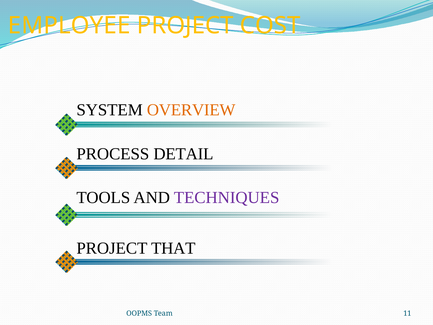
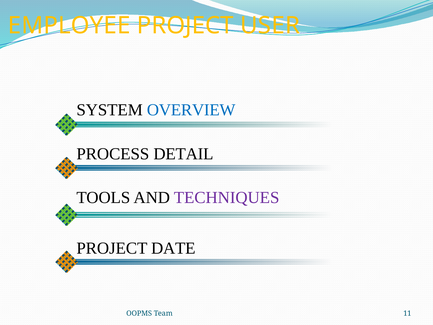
COST: COST -> USER
OVERVIEW colour: orange -> blue
THAT: THAT -> DATE
